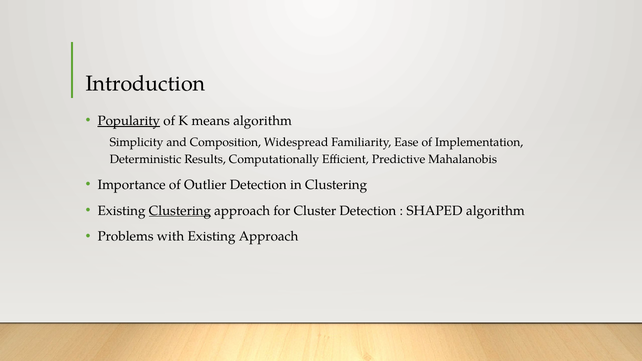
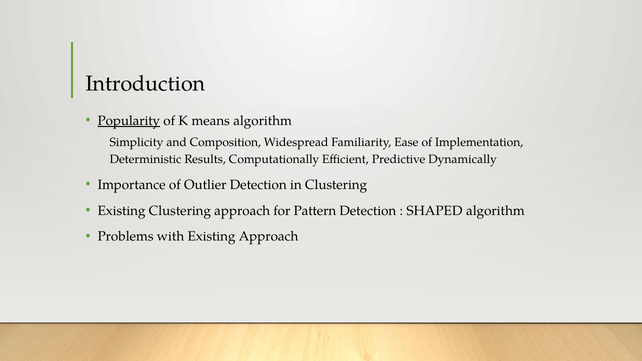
Mahalanobis: Mahalanobis -> Dynamically
Clustering at (180, 211) underline: present -> none
Cluster: Cluster -> Pattern
